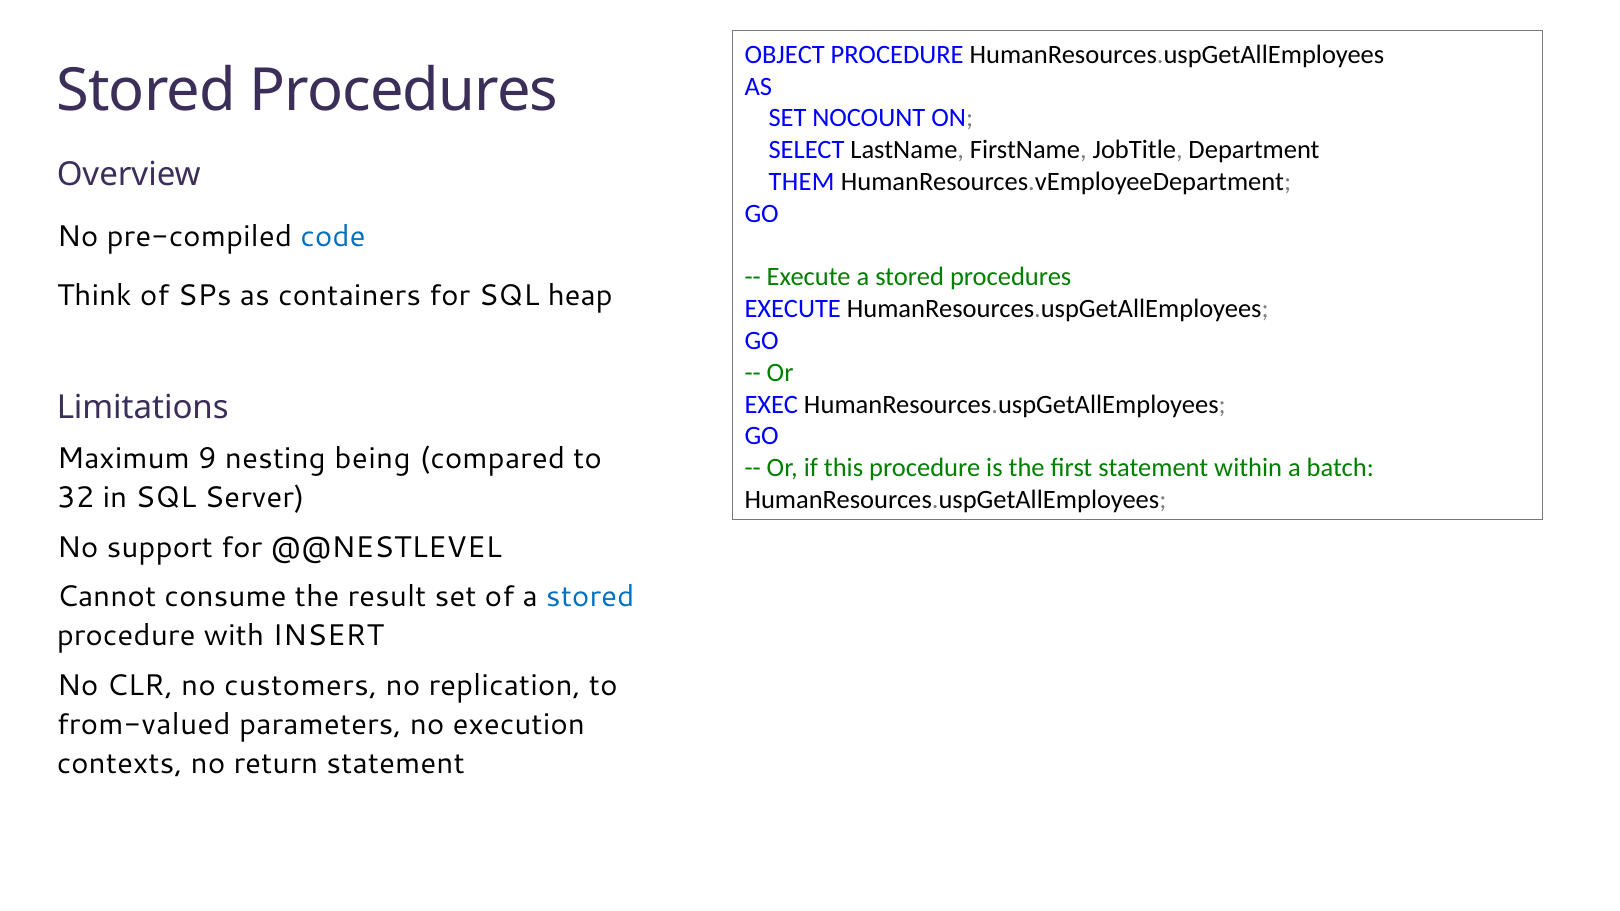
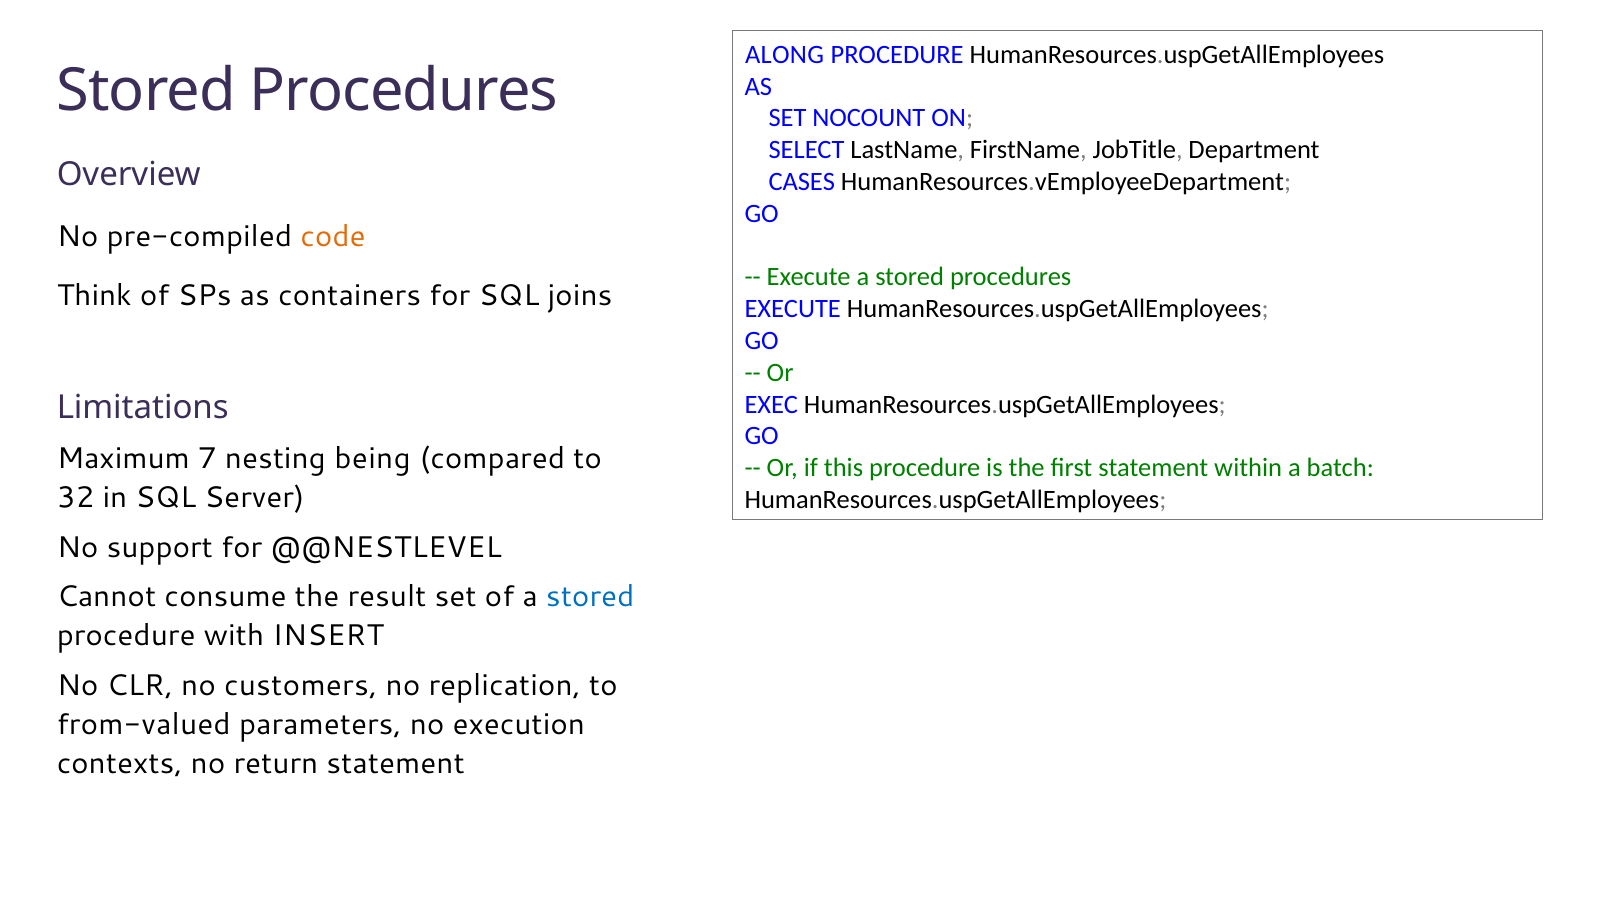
OBJECT: OBJECT -> ALONG
THEM: THEM -> CASES
code colour: blue -> orange
heap: heap -> joins
9: 9 -> 7
